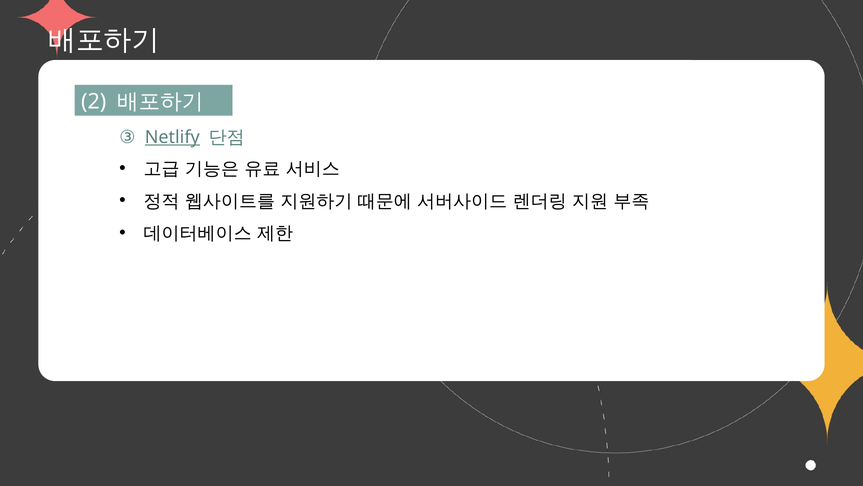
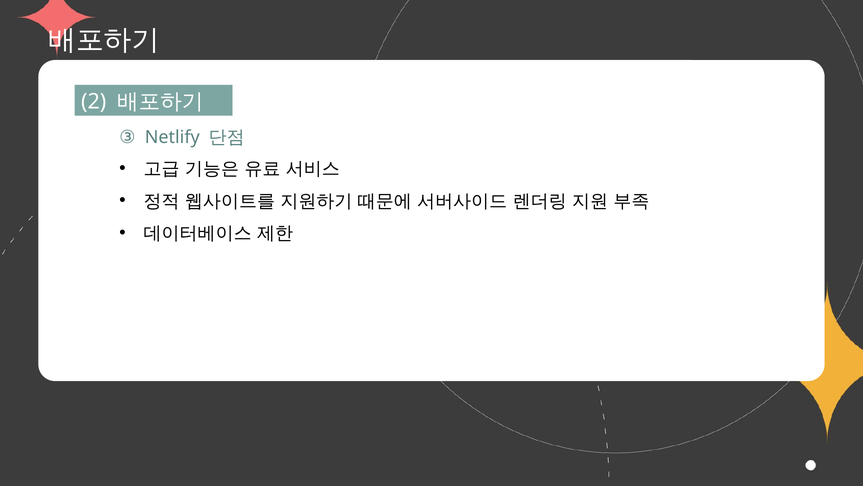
Netlify underline: present -> none
